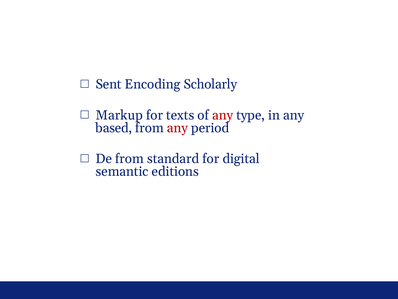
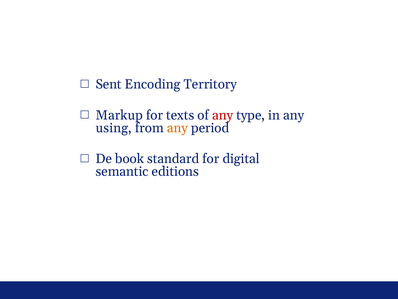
Scholarly: Scholarly -> Territory
based: based -> using
any at (177, 128) colour: red -> orange
De from: from -> book
